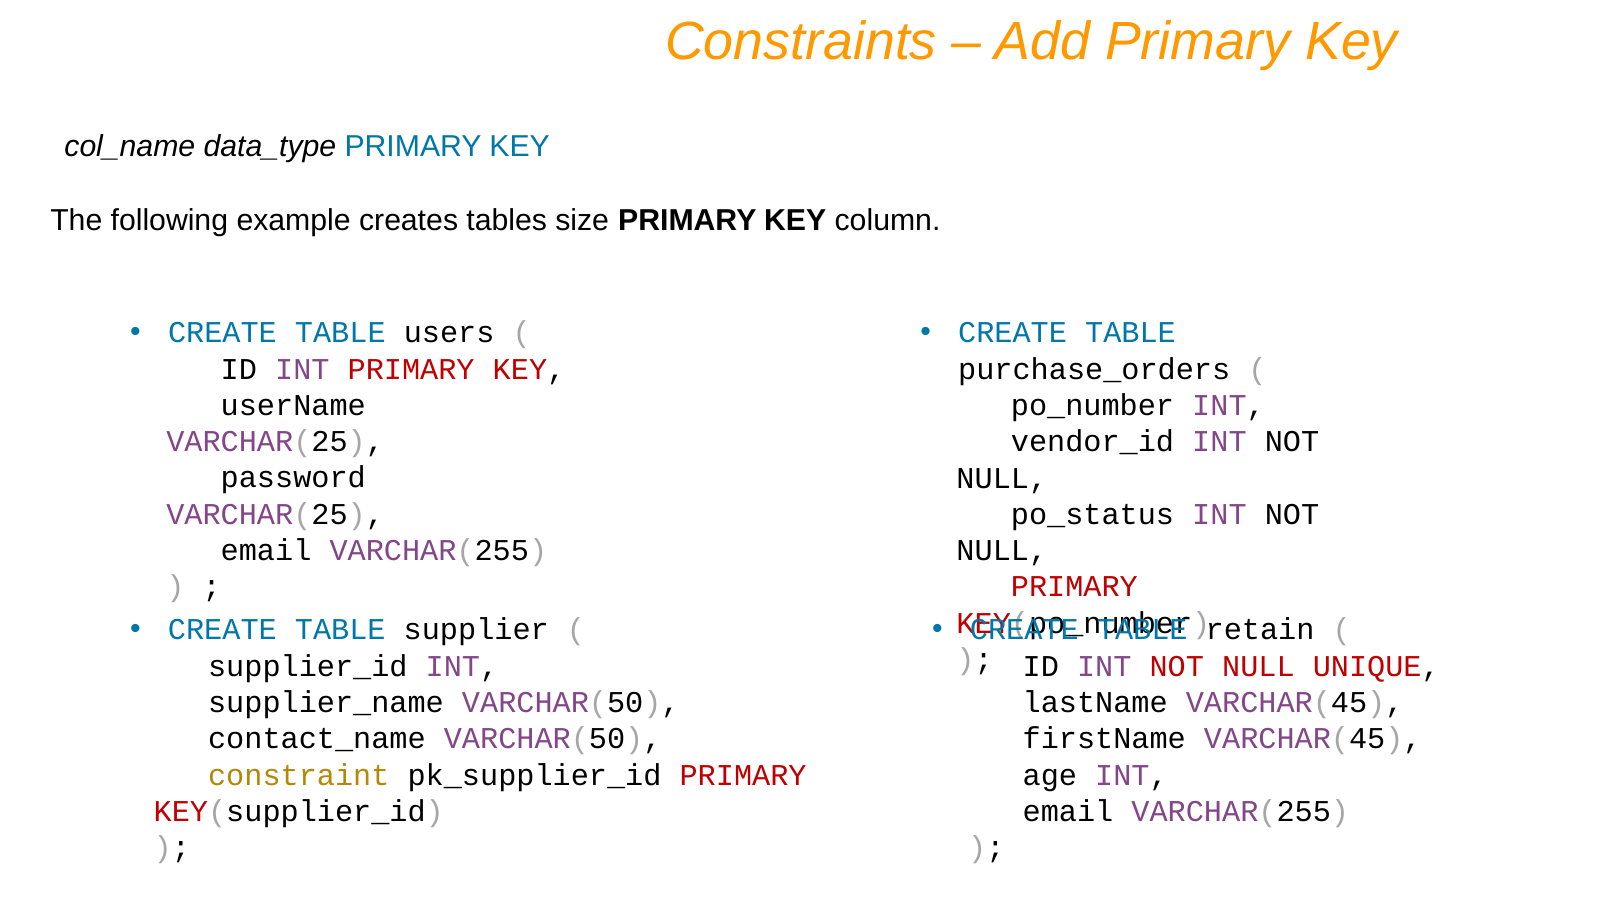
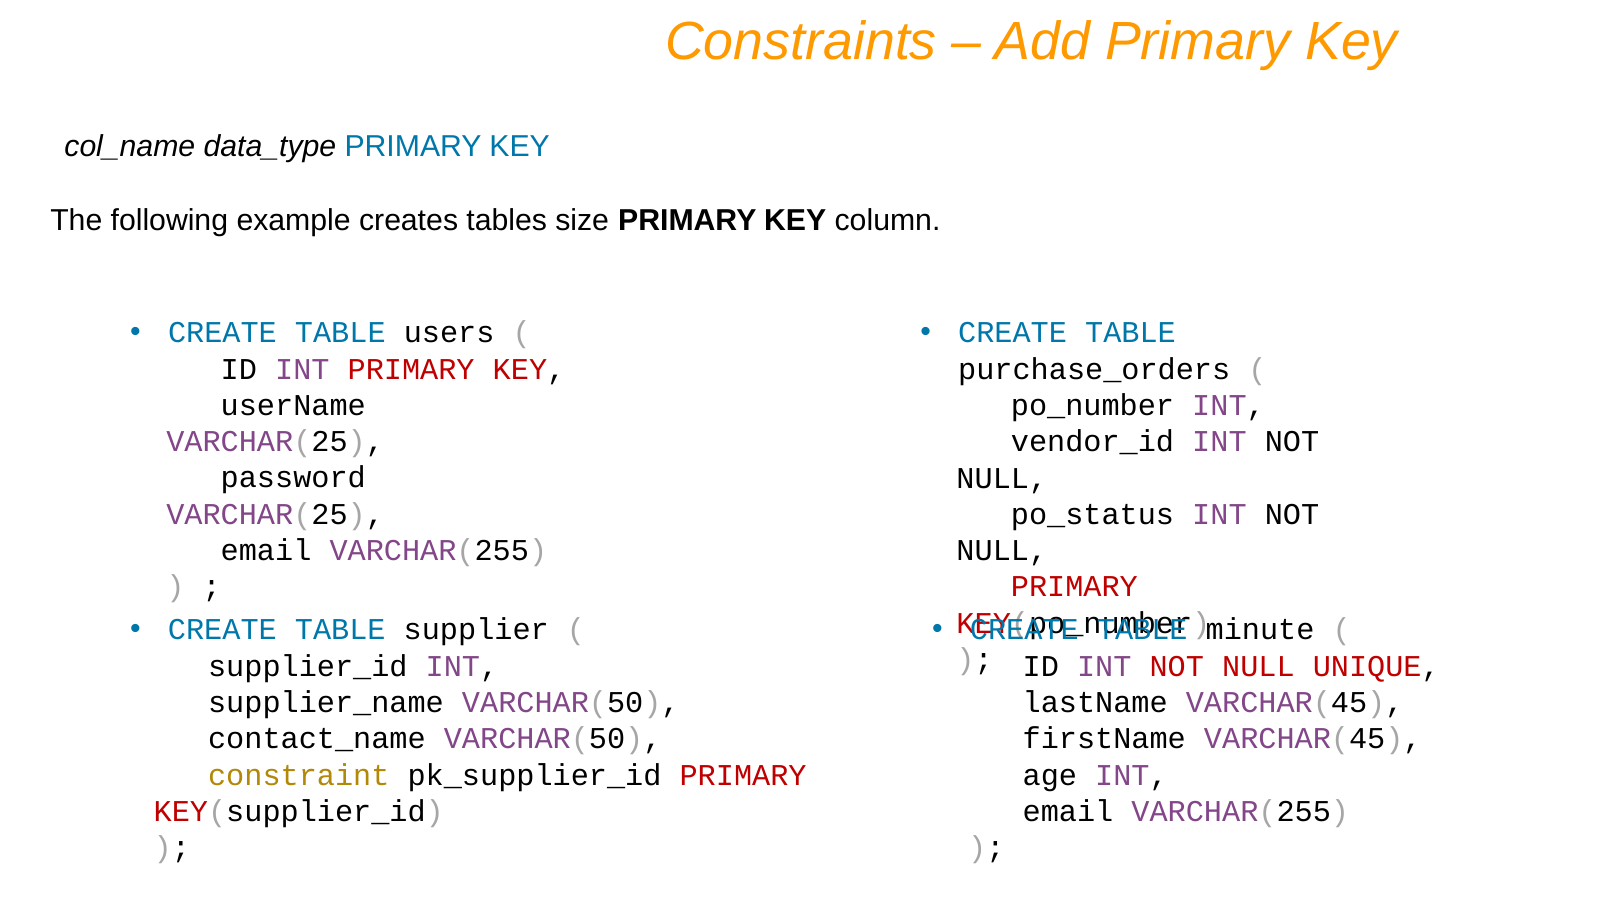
retain: retain -> minute
